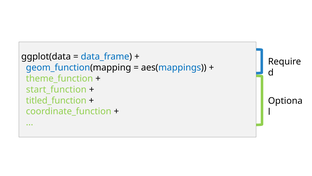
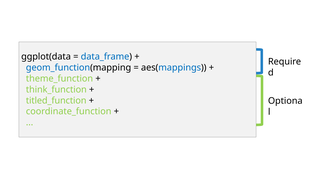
start_function: start_function -> think_function
